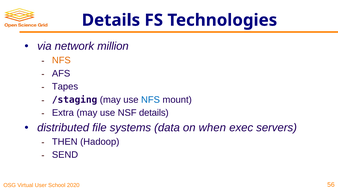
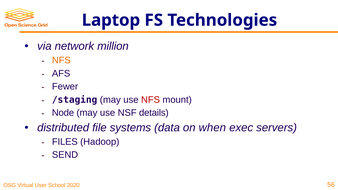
Details at (111, 20): Details -> Laptop
Tapes: Tapes -> Fewer
NFS at (151, 100) colour: blue -> red
Extra: Extra -> Node
THEN: THEN -> FILES
